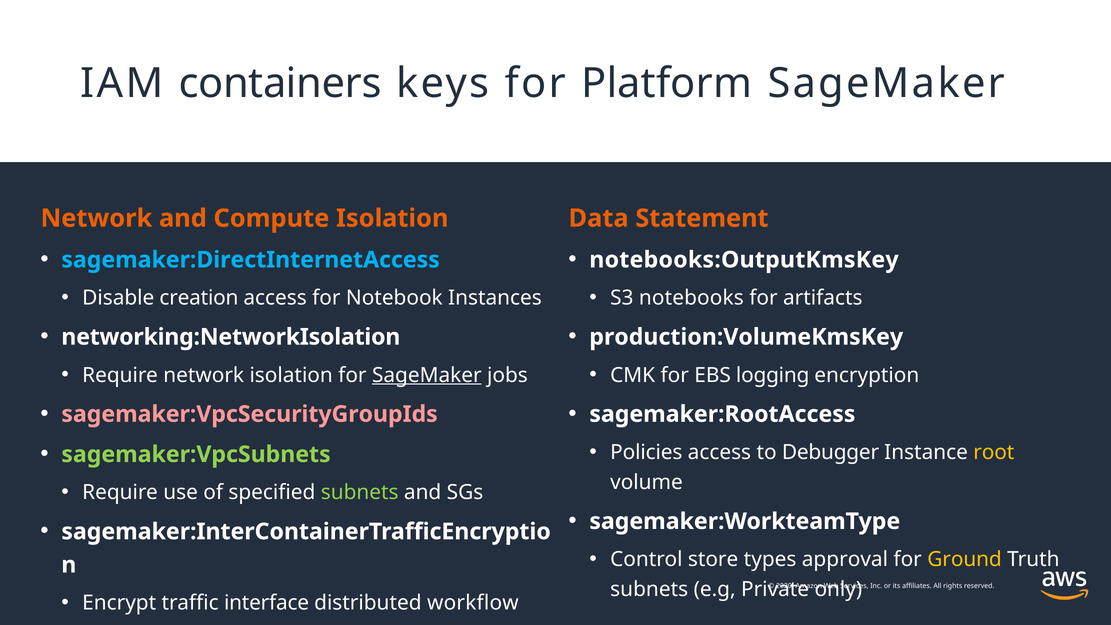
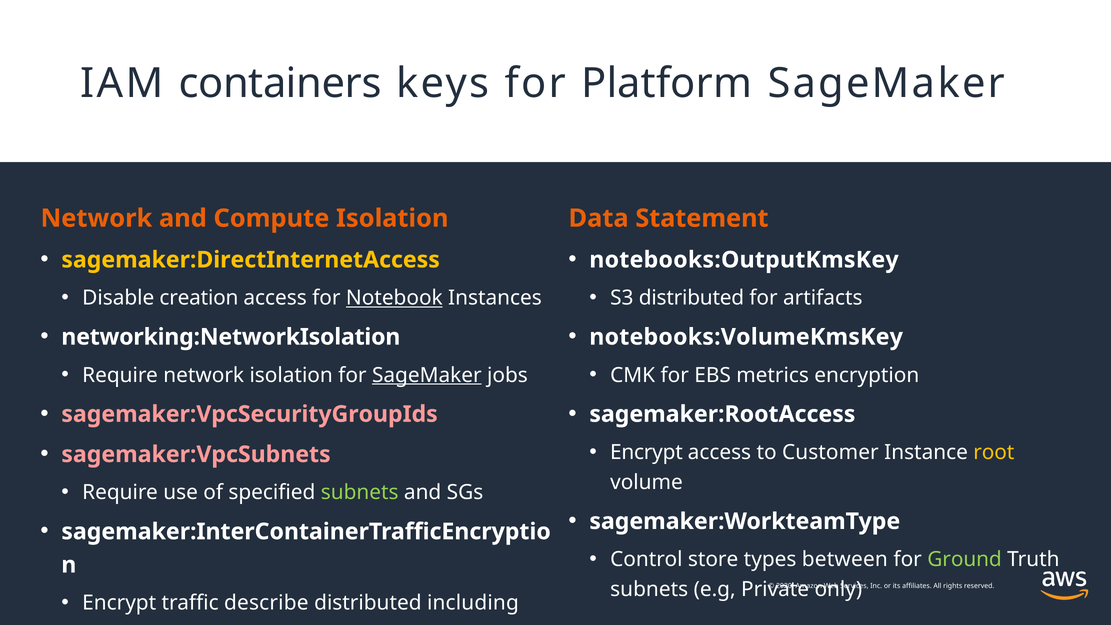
sagemaker:DirectInternetAccess colour: light blue -> yellow
Notebook underline: none -> present
S3 notebooks: notebooks -> distributed
production:VolumeKmsKey: production:VolumeKmsKey -> notebooks:VolumeKmsKey
logging: logging -> metrics
Policies at (646, 452): Policies -> Encrypt
Debugger: Debugger -> Customer
sagemaker:VpcSubnets colour: light green -> pink
approval: approval -> between
Ground colour: yellow -> light green
interface: interface -> describe
workflow: workflow -> including
